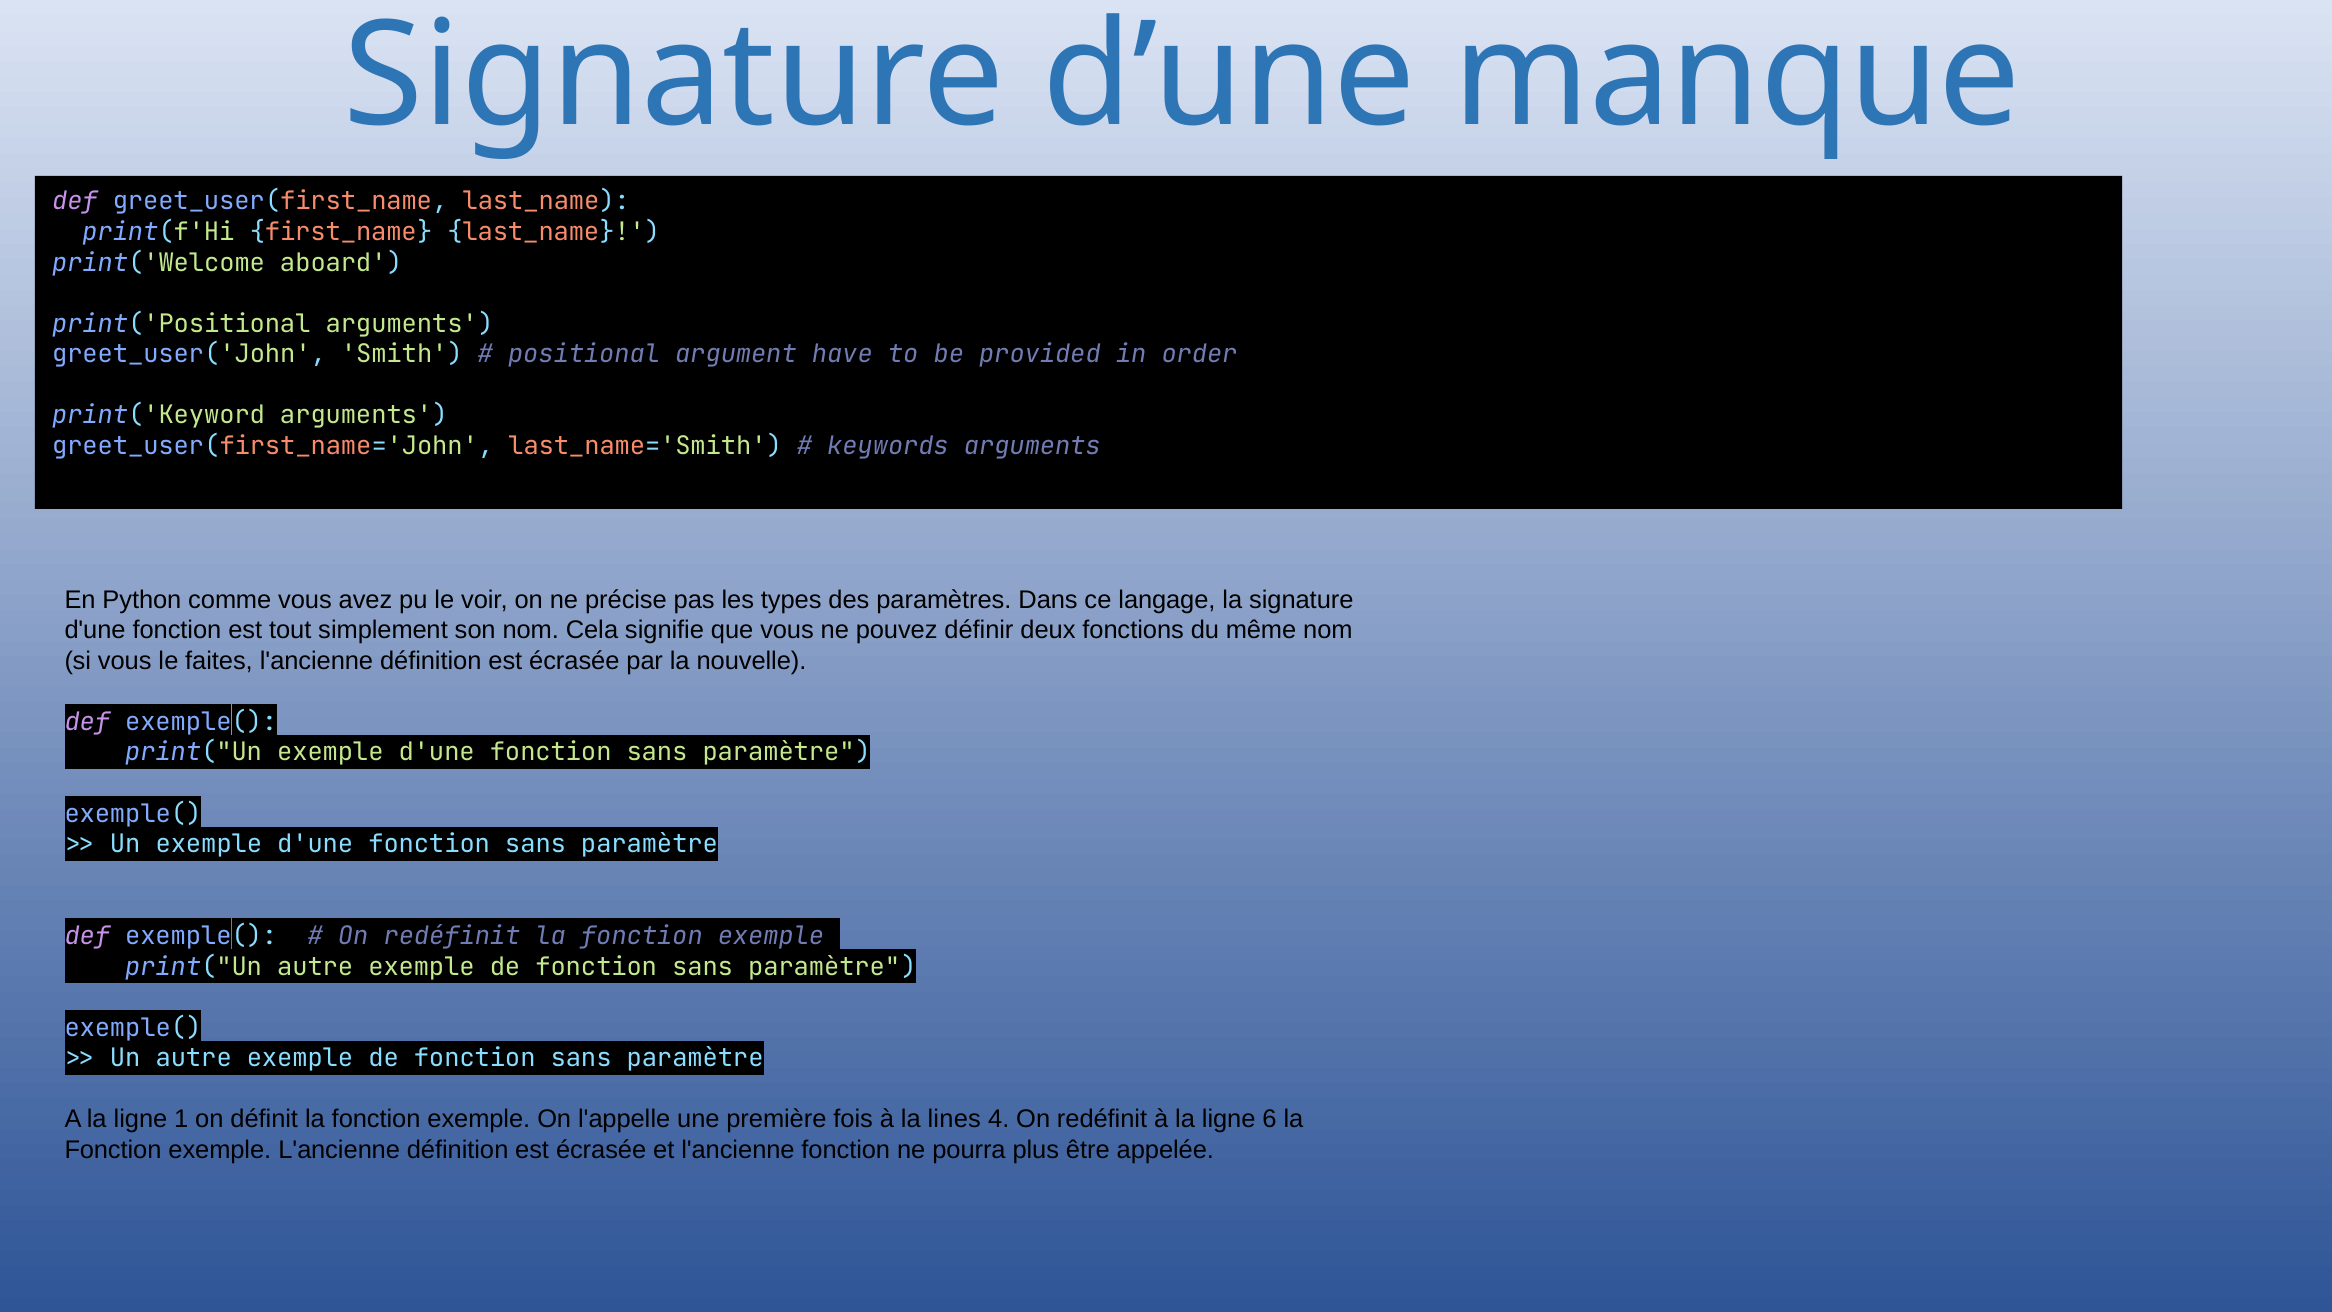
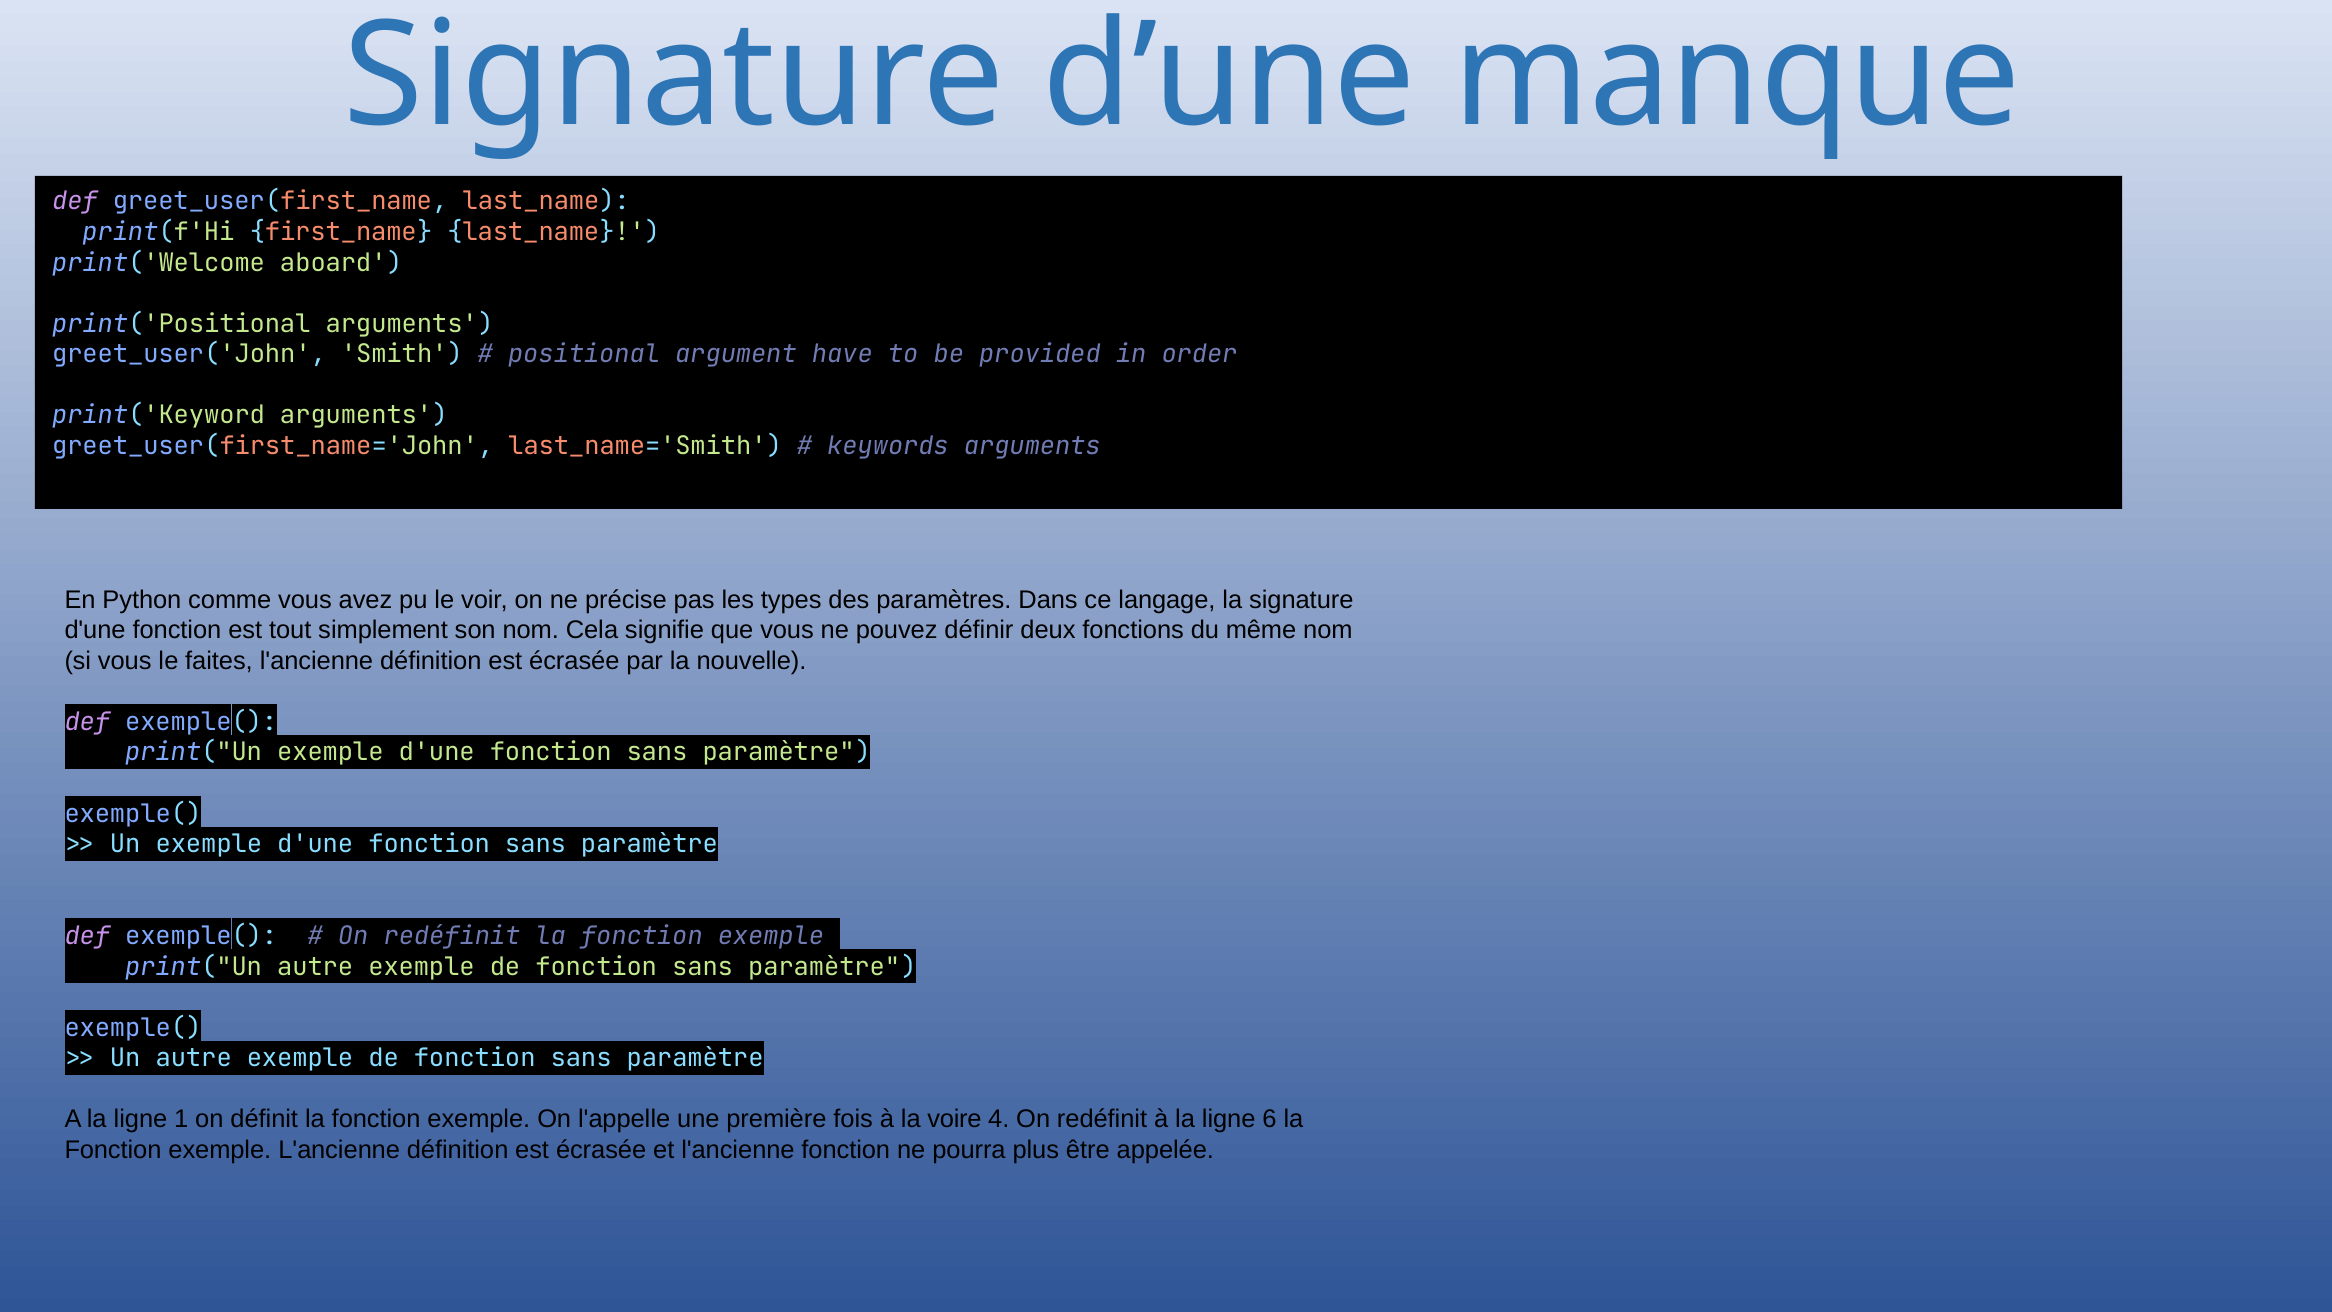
lines: lines -> voire
